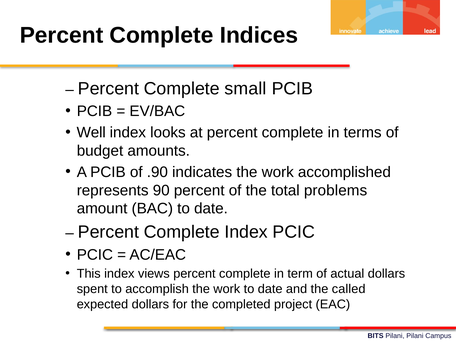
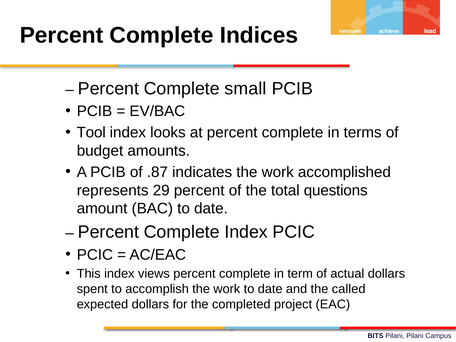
Well: Well -> Tool
.90: .90 -> .87
90: 90 -> 29
problems: problems -> questions
